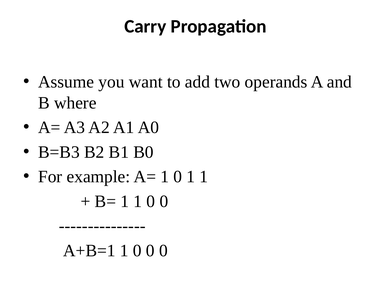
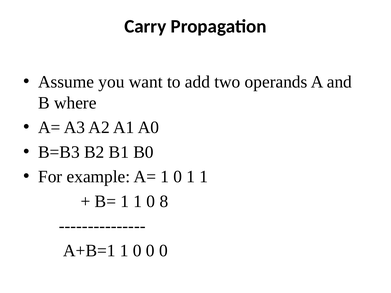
1 1 0 0: 0 -> 8
